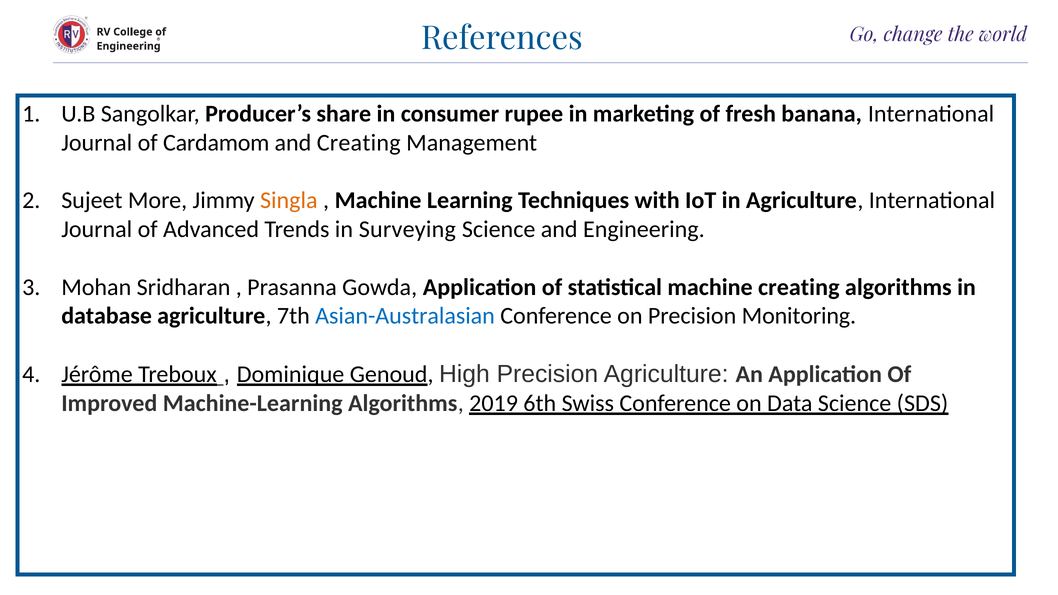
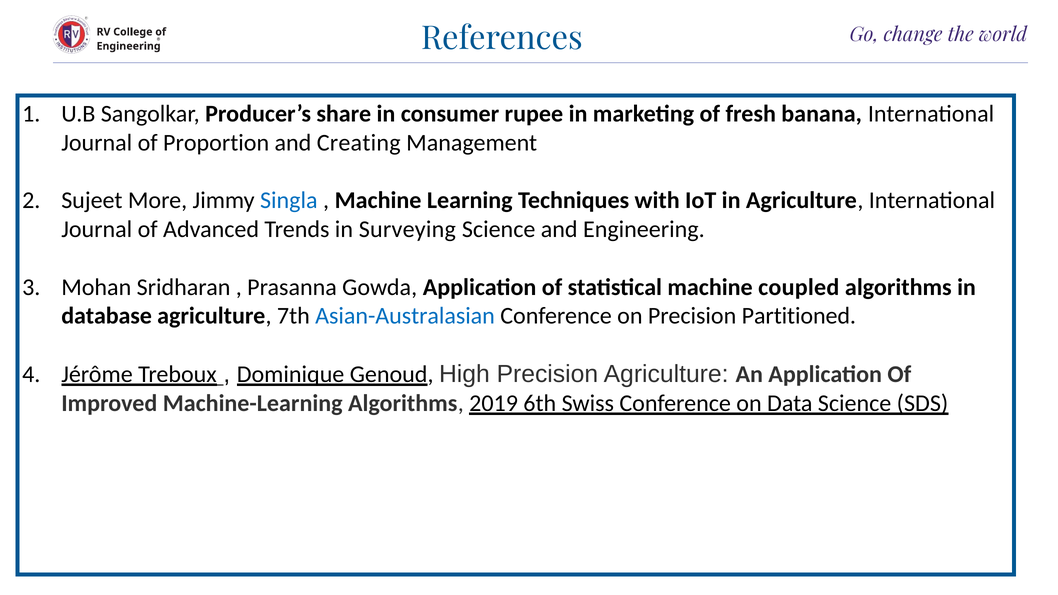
Cardamom: Cardamom -> Proportion
Singla colour: orange -> blue
machine creating: creating -> coupled
Monitoring: Monitoring -> Partitioned
